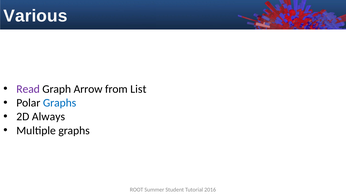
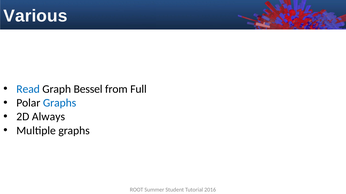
Read colour: purple -> blue
Arrow: Arrow -> Bessel
List: List -> Full
